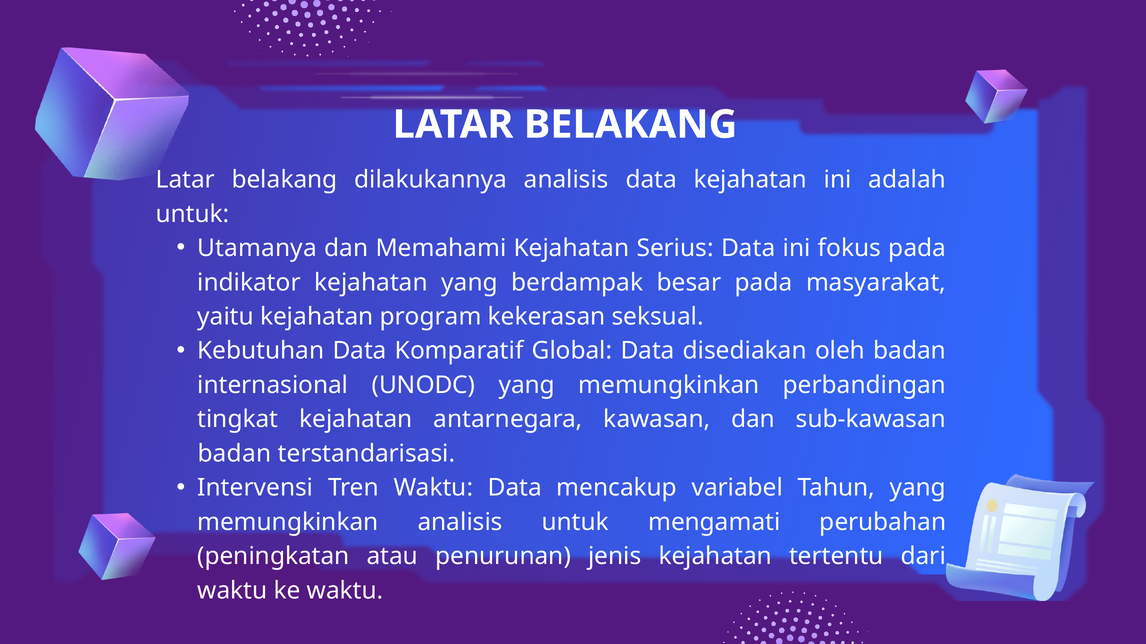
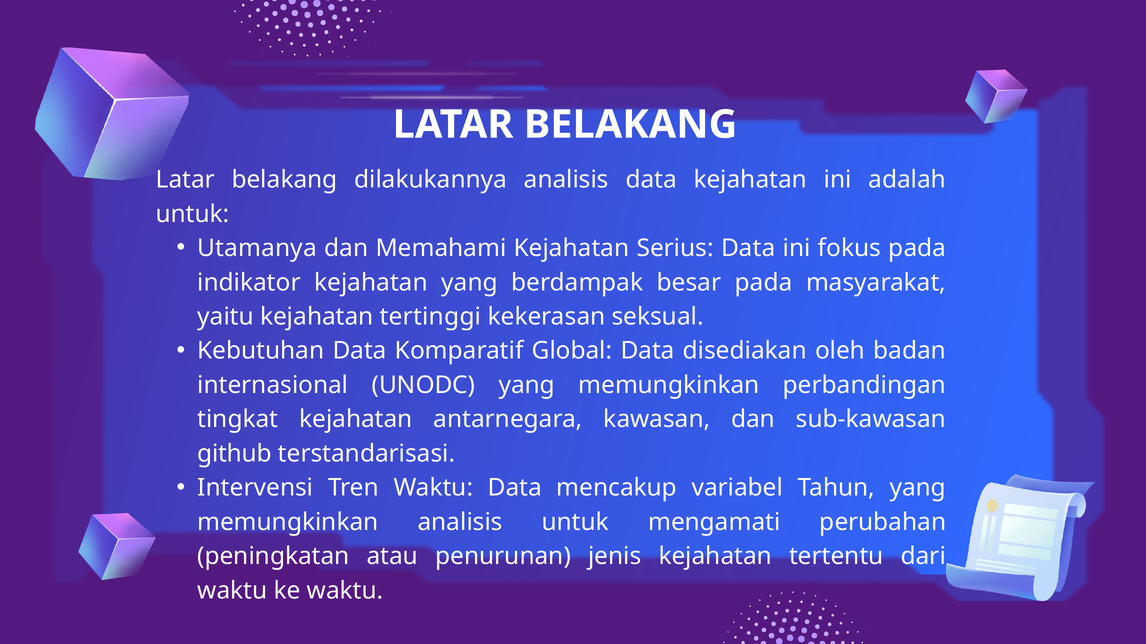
program: program -> tertinggi
badan at (234, 454): badan -> github
